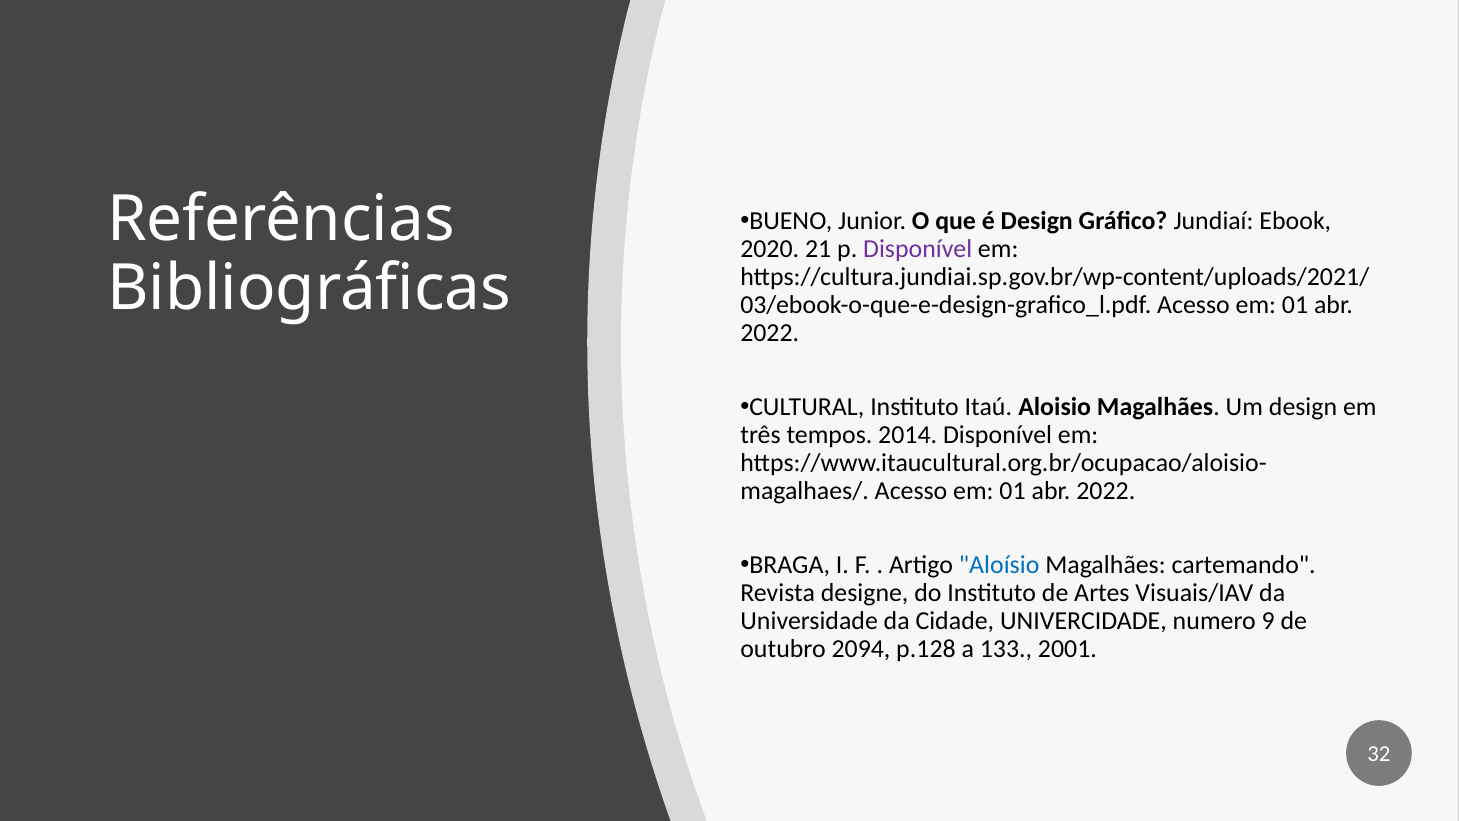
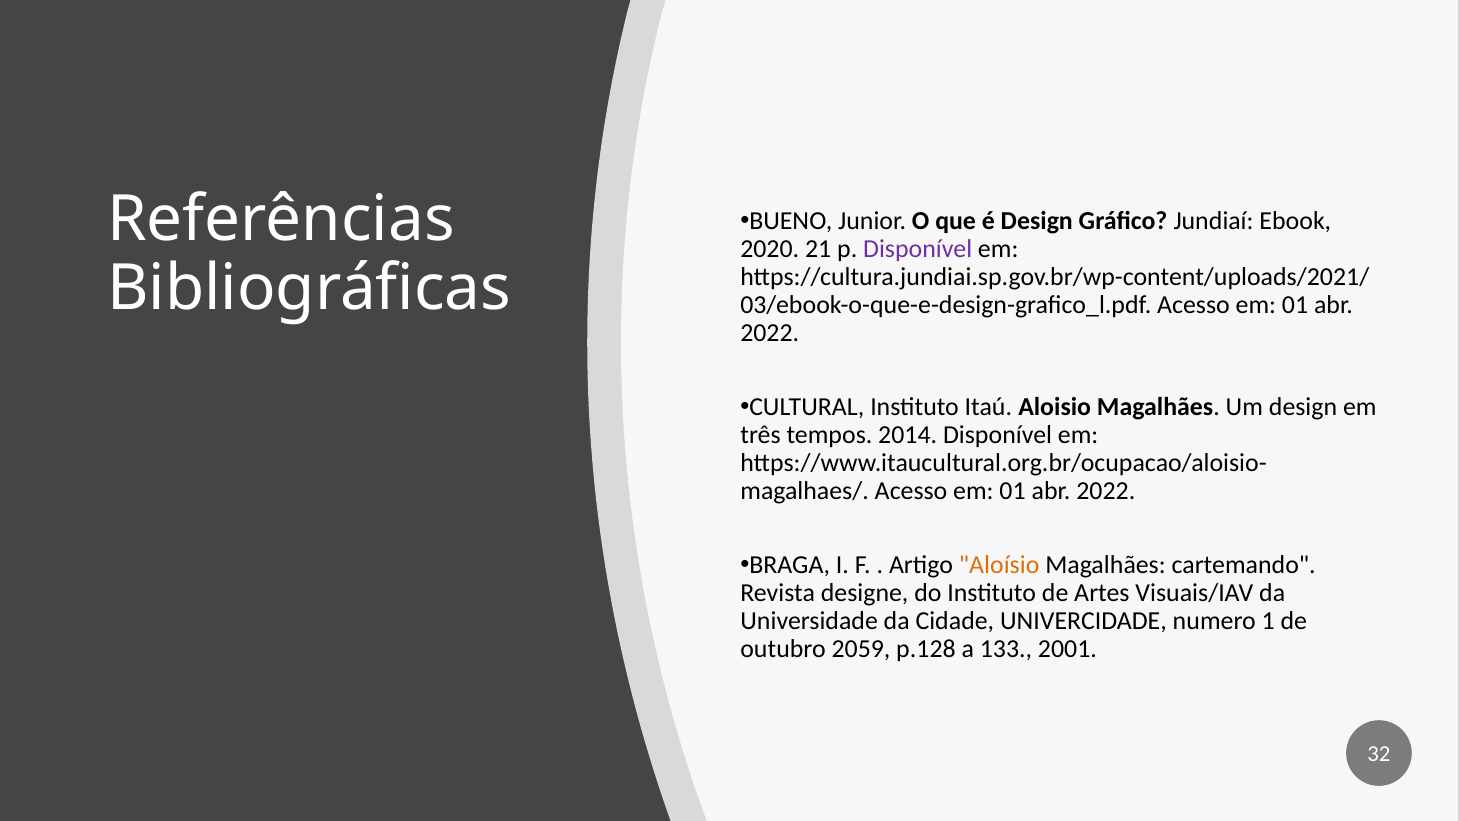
Aloísio colour: blue -> orange
9: 9 -> 1
2094: 2094 -> 2059
